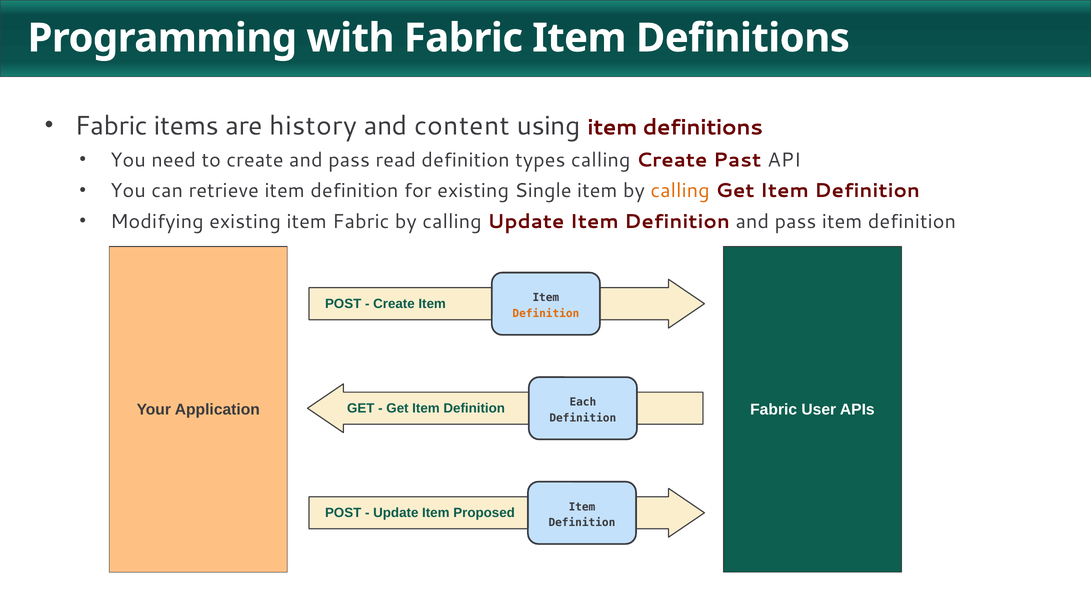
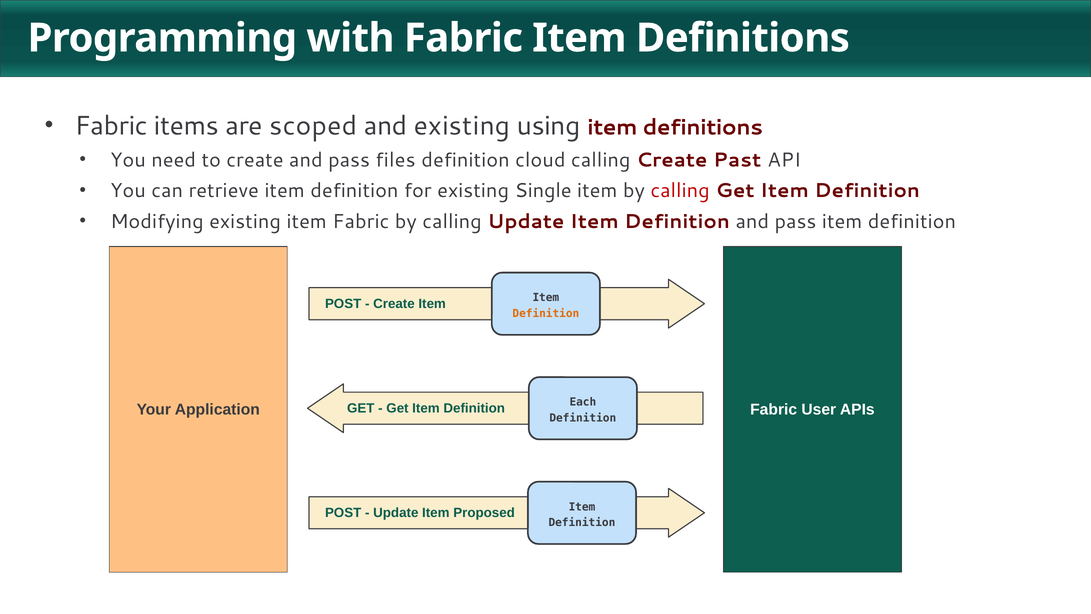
history: history -> scoped
and content: content -> existing
read: read -> files
types: types -> cloud
calling at (680, 191) colour: orange -> red
